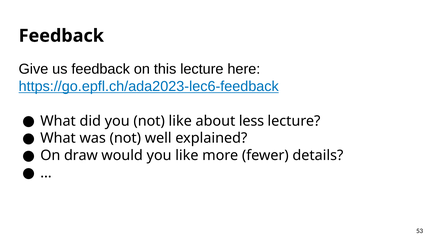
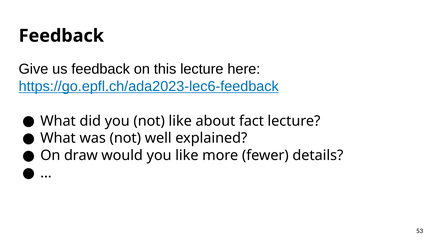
less: less -> fact
